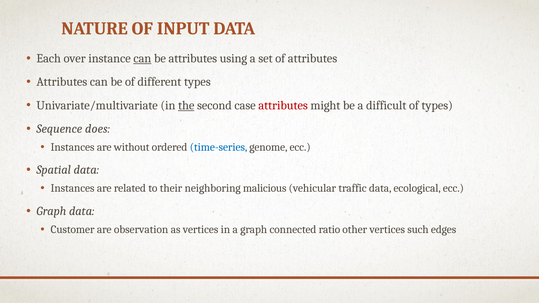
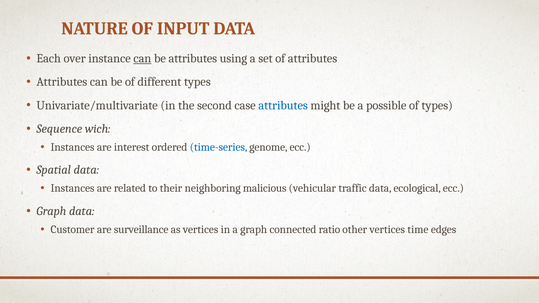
the underline: present -> none
attributes at (283, 105) colour: red -> blue
difficult: difficult -> possible
does: does -> wich
without: without -> interest
observation: observation -> surveillance
such: such -> time
